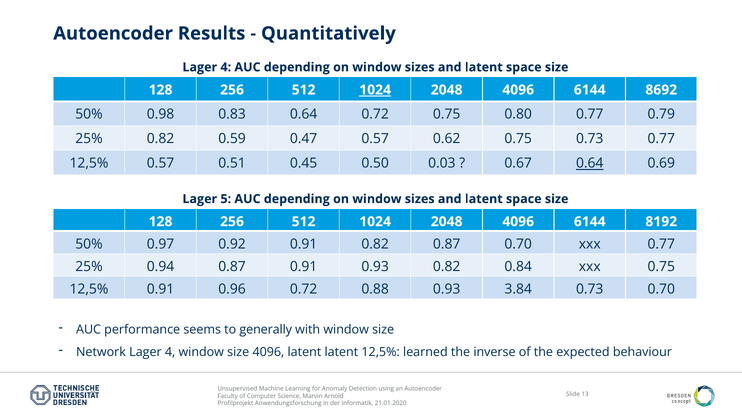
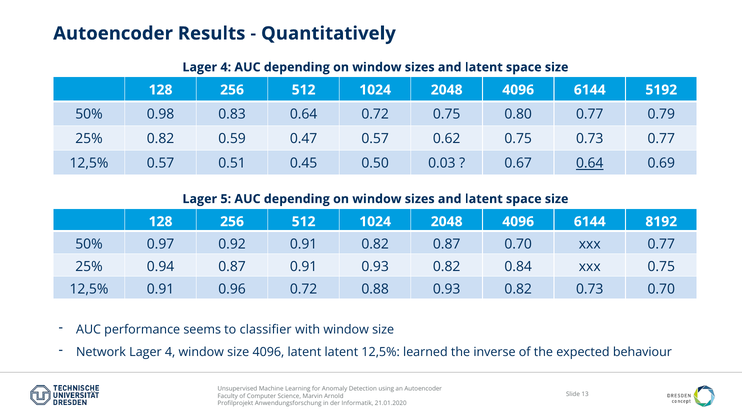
1024 at (375, 90) underline: present -> none
8692: 8692 -> 5192
0.88 0.93 3.84: 3.84 -> 0.82
generally: generally -> classifier
